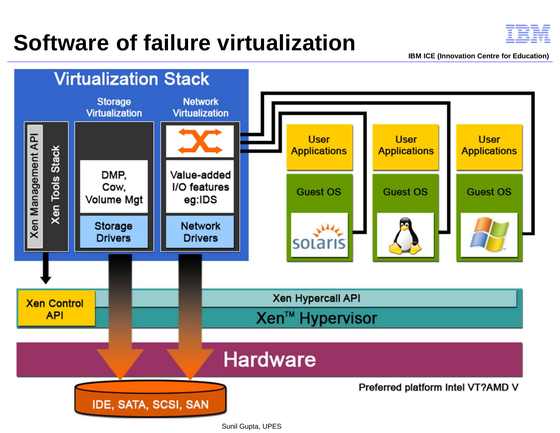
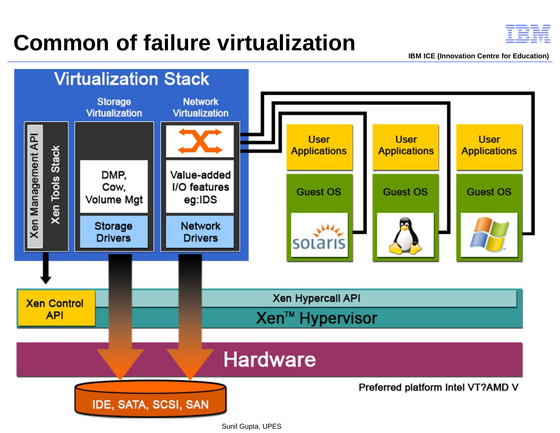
Software: Software -> Common
